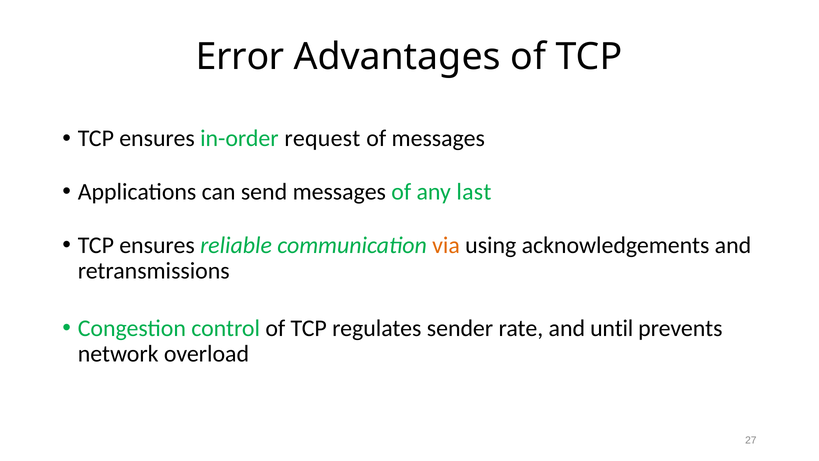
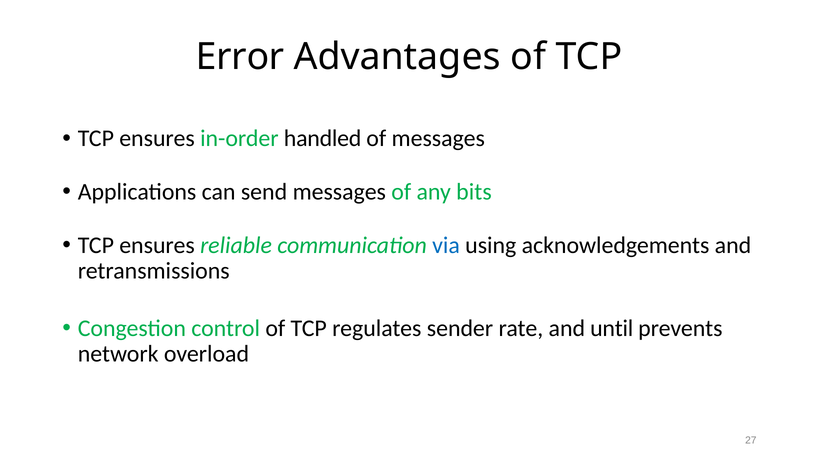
request: request -> handled
last: last -> bits
via colour: orange -> blue
